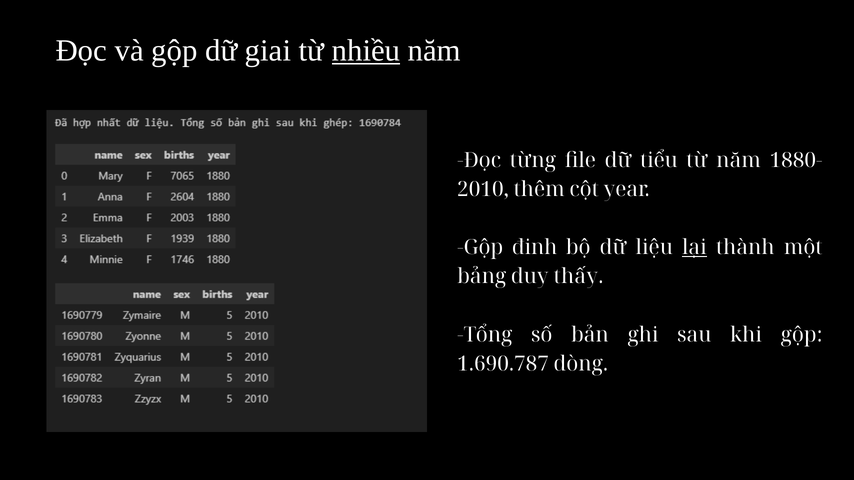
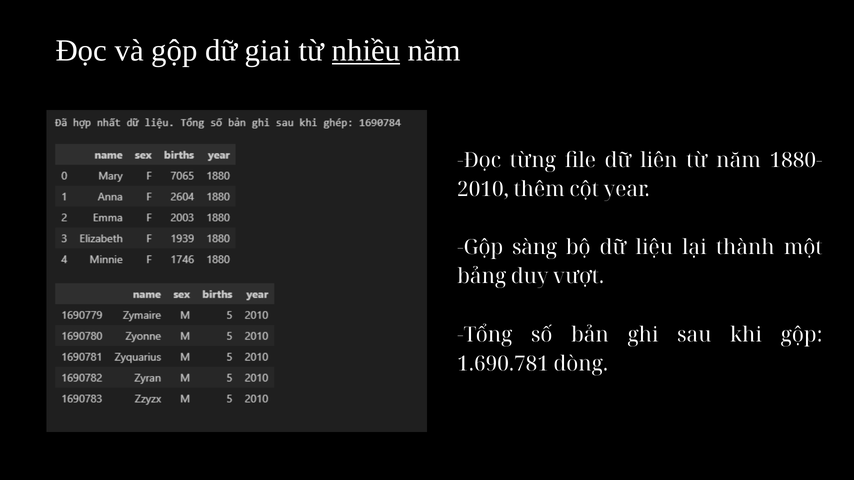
tiểu: tiểu -> liên
đinh: đinh -> sàng
lại underline: present -> none
thấy: thấy -> vượt
1.690.787: 1.690.787 -> 1.690.781
